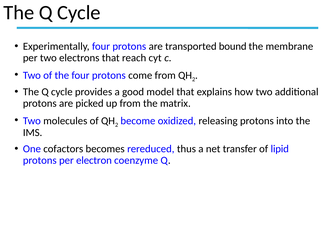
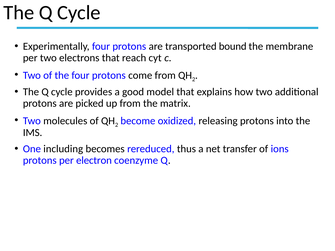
cofactors: cofactors -> including
lipid: lipid -> ions
